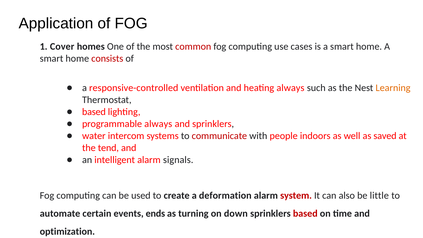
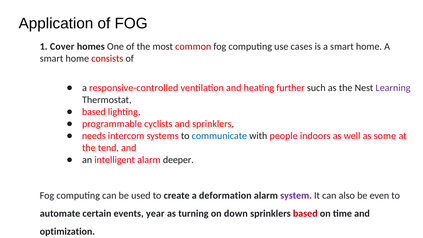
heating always: always -> further
Learning colour: orange -> purple
programmable always: always -> cyclists
water: water -> needs
communicate colour: red -> blue
saved: saved -> some
signals: signals -> deeper
system colour: red -> purple
little: little -> even
ends: ends -> year
